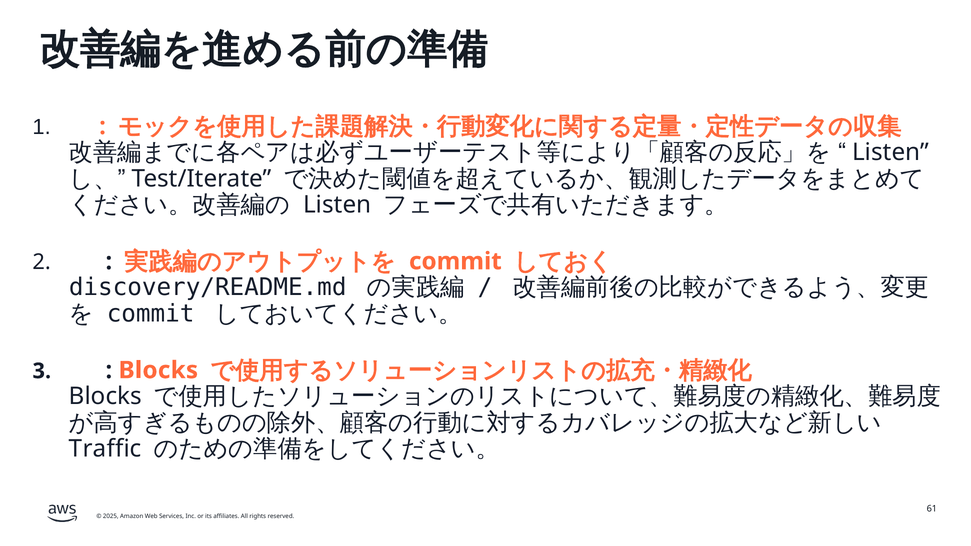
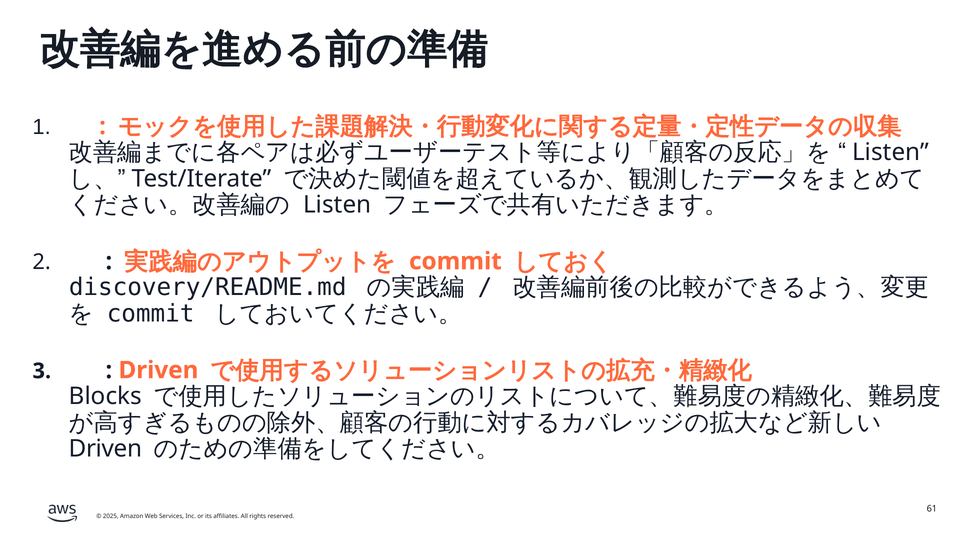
Blocks at (158, 370): Blocks -> Driven
Traffic at (105, 449): Traffic -> Driven
